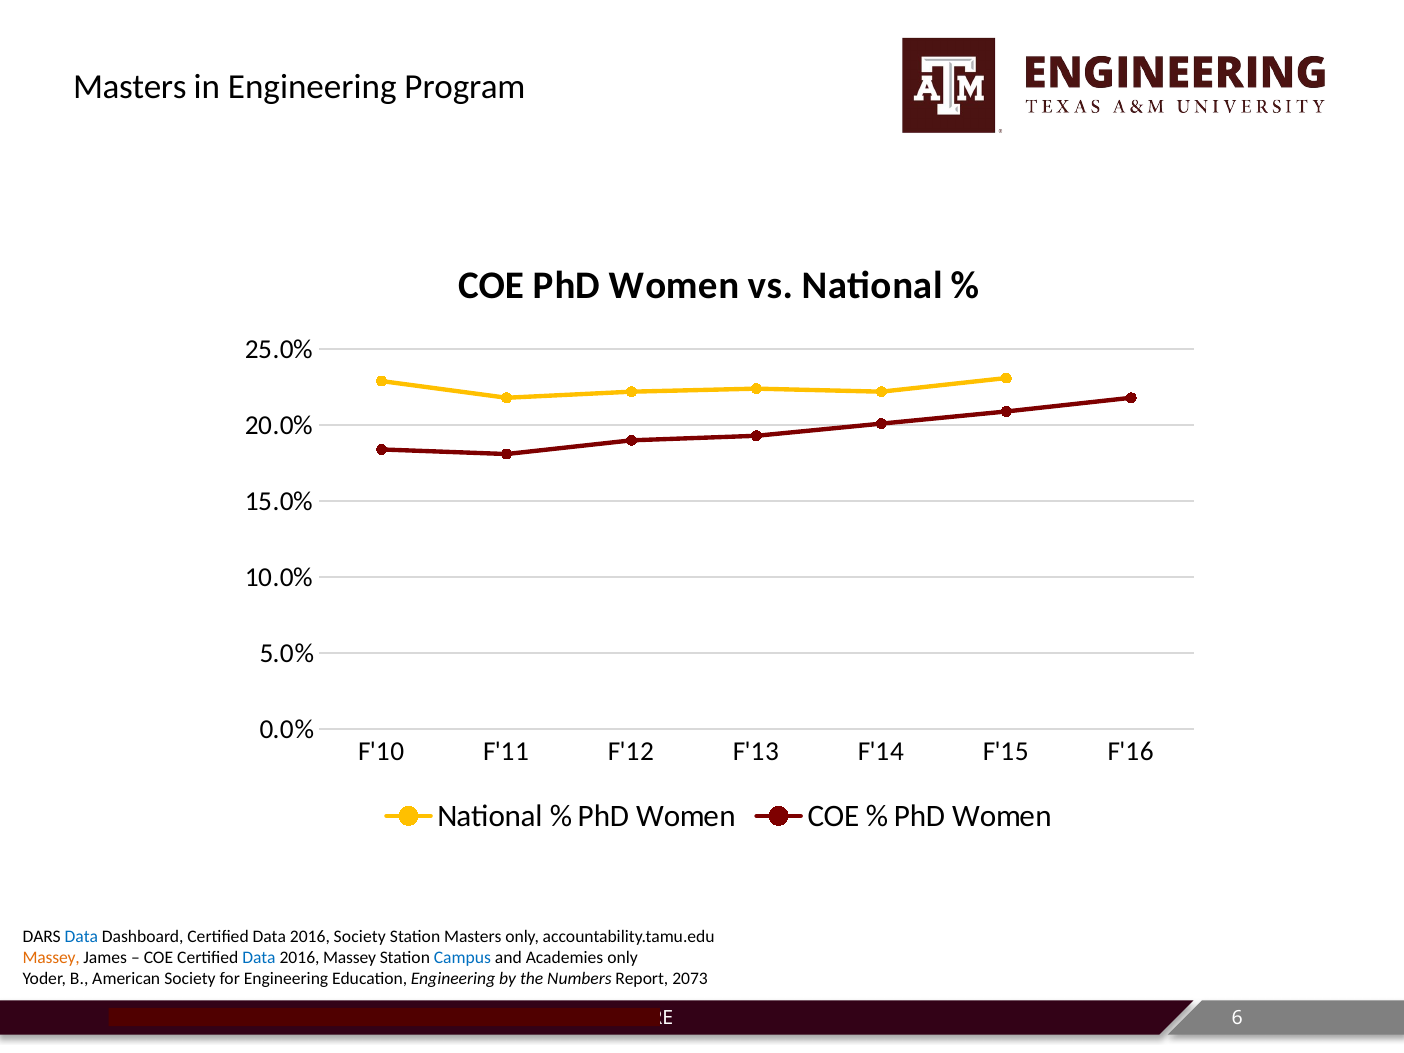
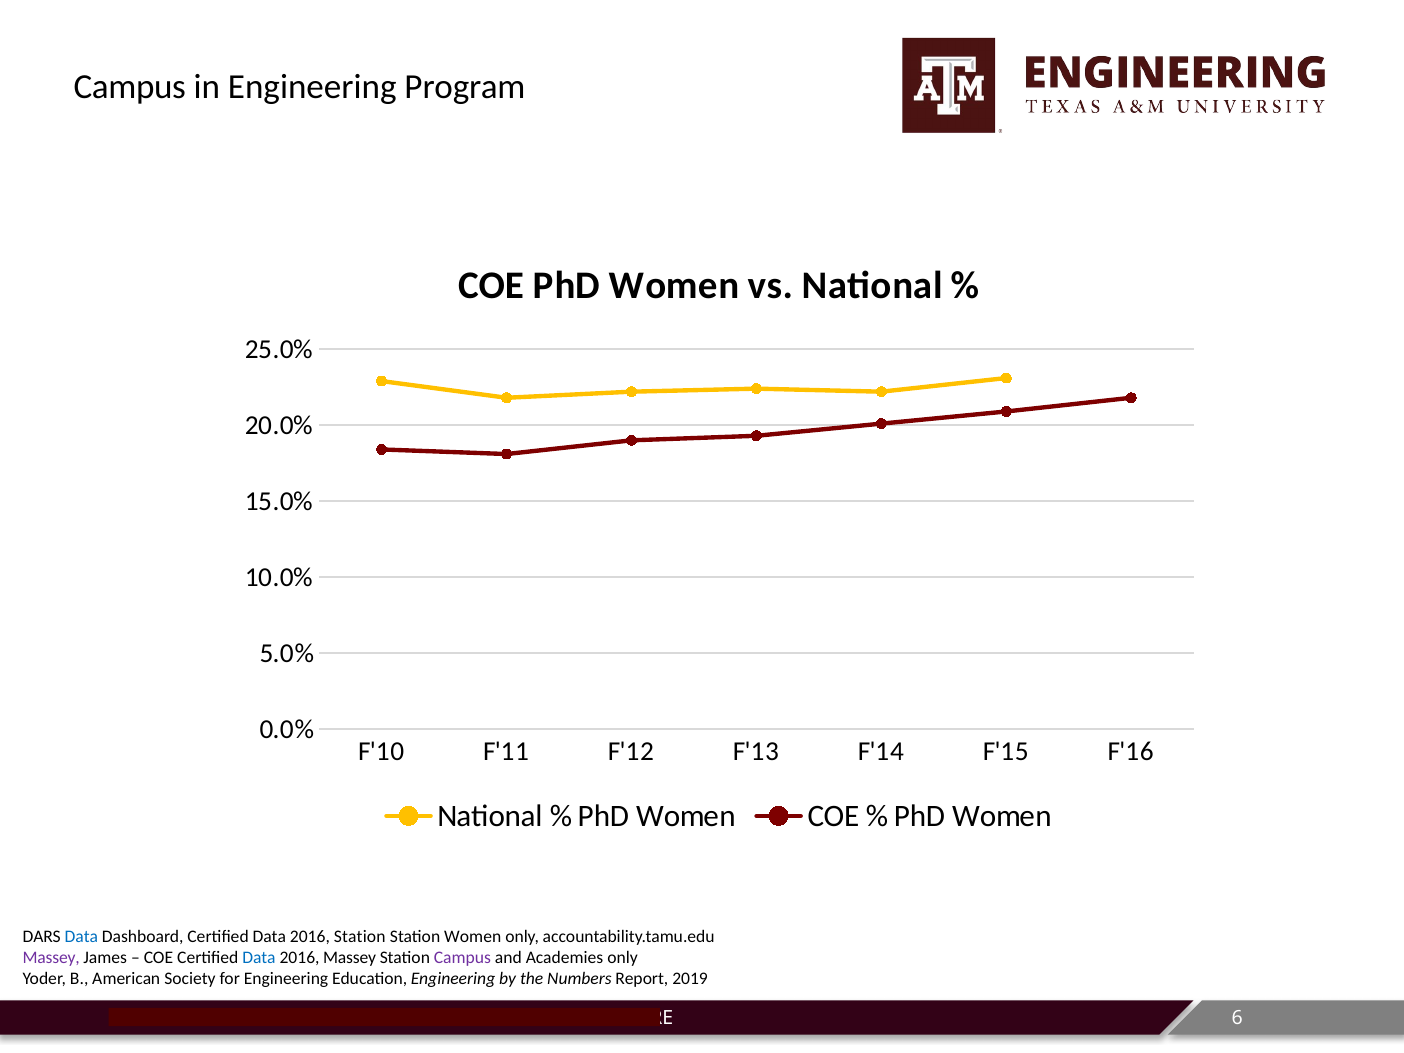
Masters at (130, 87): Masters -> Campus
2016 Society: Society -> Station
Station Masters: Masters -> Women
Massey at (51, 957) colour: orange -> purple
Campus at (462, 957) colour: blue -> purple
2073: 2073 -> 2019
